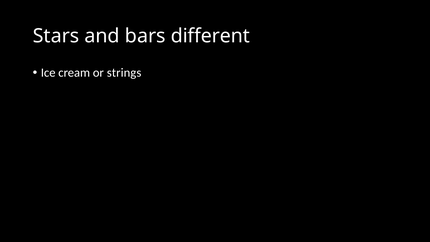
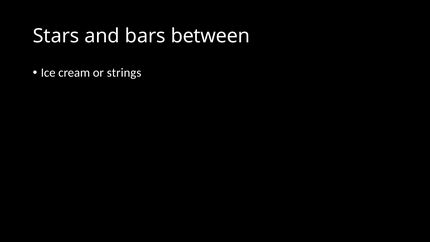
different: different -> between
